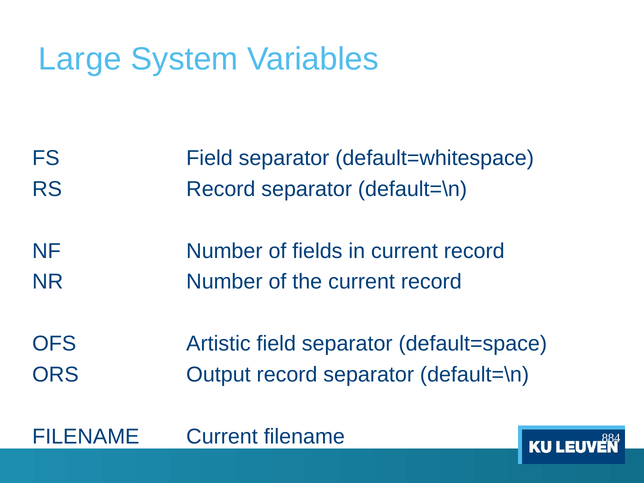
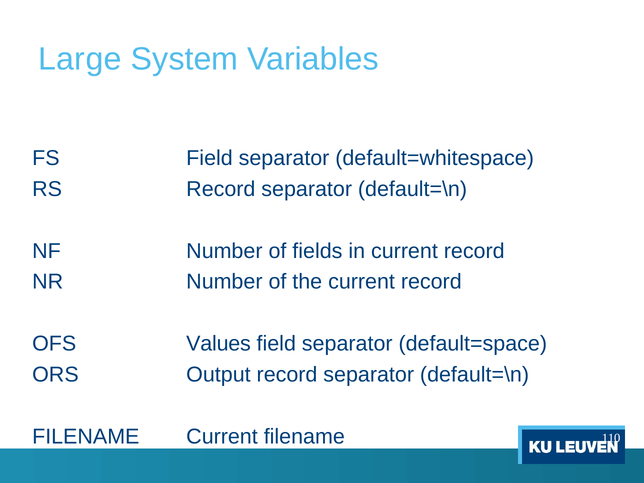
Artistic: Artistic -> Values
884: 884 -> 110
